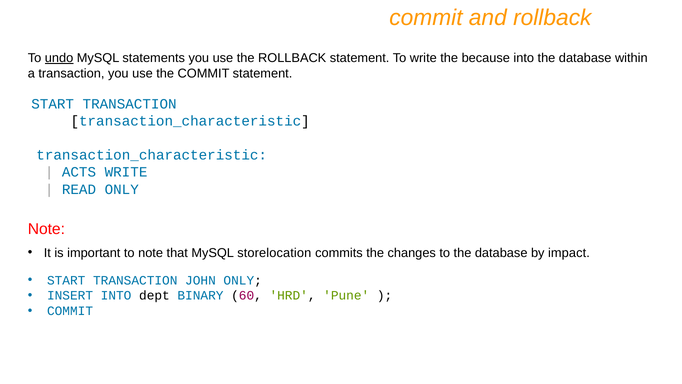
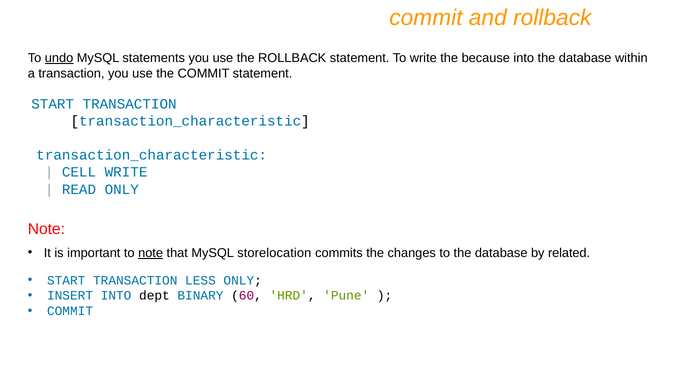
ACTS: ACTS -> CELL
note at (151, 253) underline: none -> present
impact: impact -> related
JOHN: JOHN -> LESS
